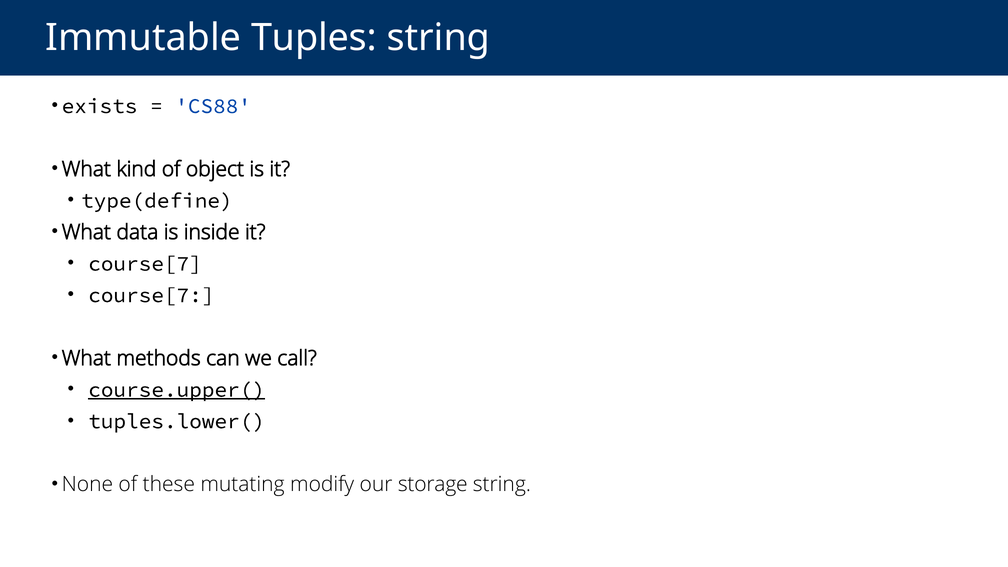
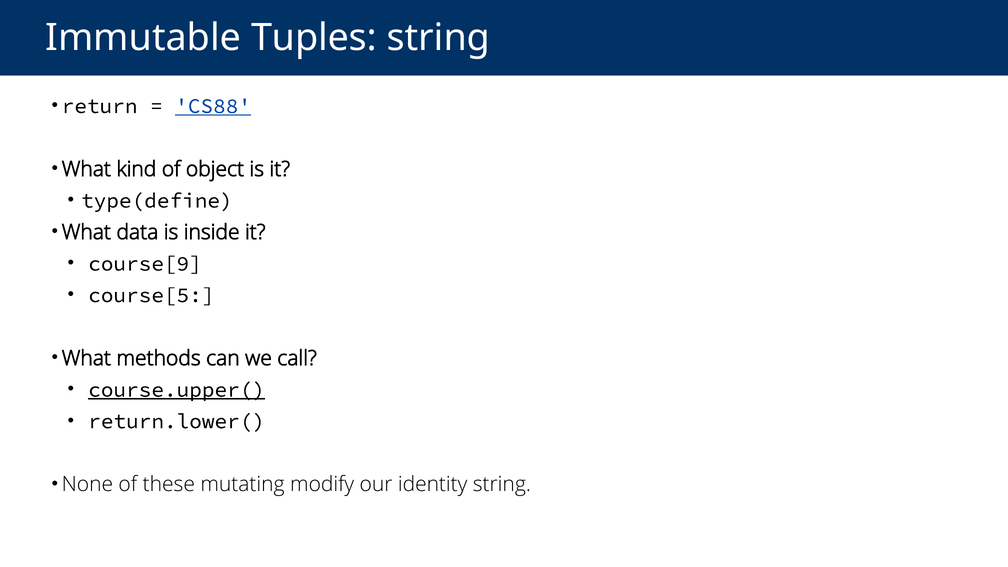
exists: exists -> return
CS88 underline: none -> present
course[7 at (145, 264): course[7 -> course[9
course[7 at (151, 295): course[7 -> course[5
tuples.lower(: tuples.lower( -> return.lower(
storage: storage -> identity
